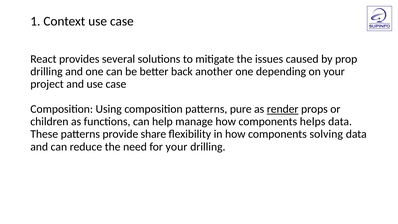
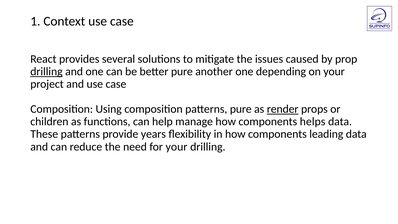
drilling at (46, 72) underline: none -> present
better back: back -> pure
share: share -> years
solving: solving -> leading
